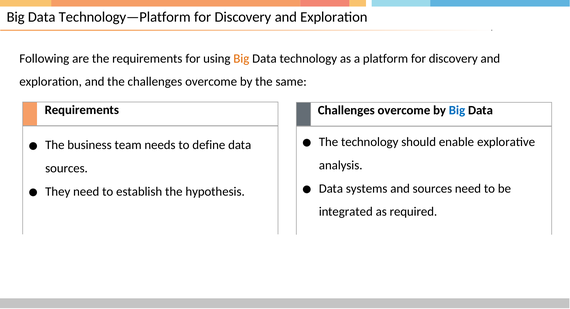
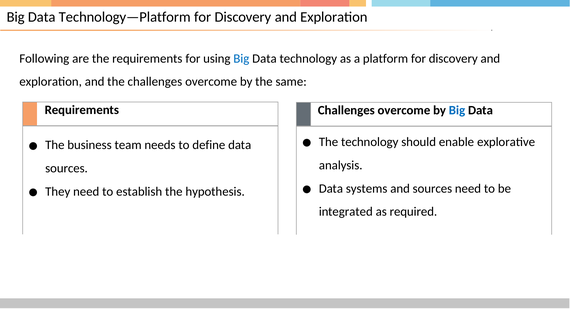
Big at (241, 59) colour: orange -> blue
